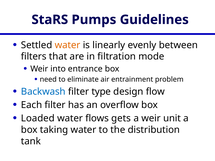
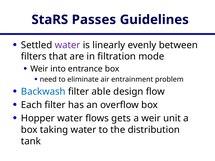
Pumps: Pumps -> Passes
water at (68, 45) colour: orange -> purple
type: type -> able
Loaded: Loaded -> Hopper
